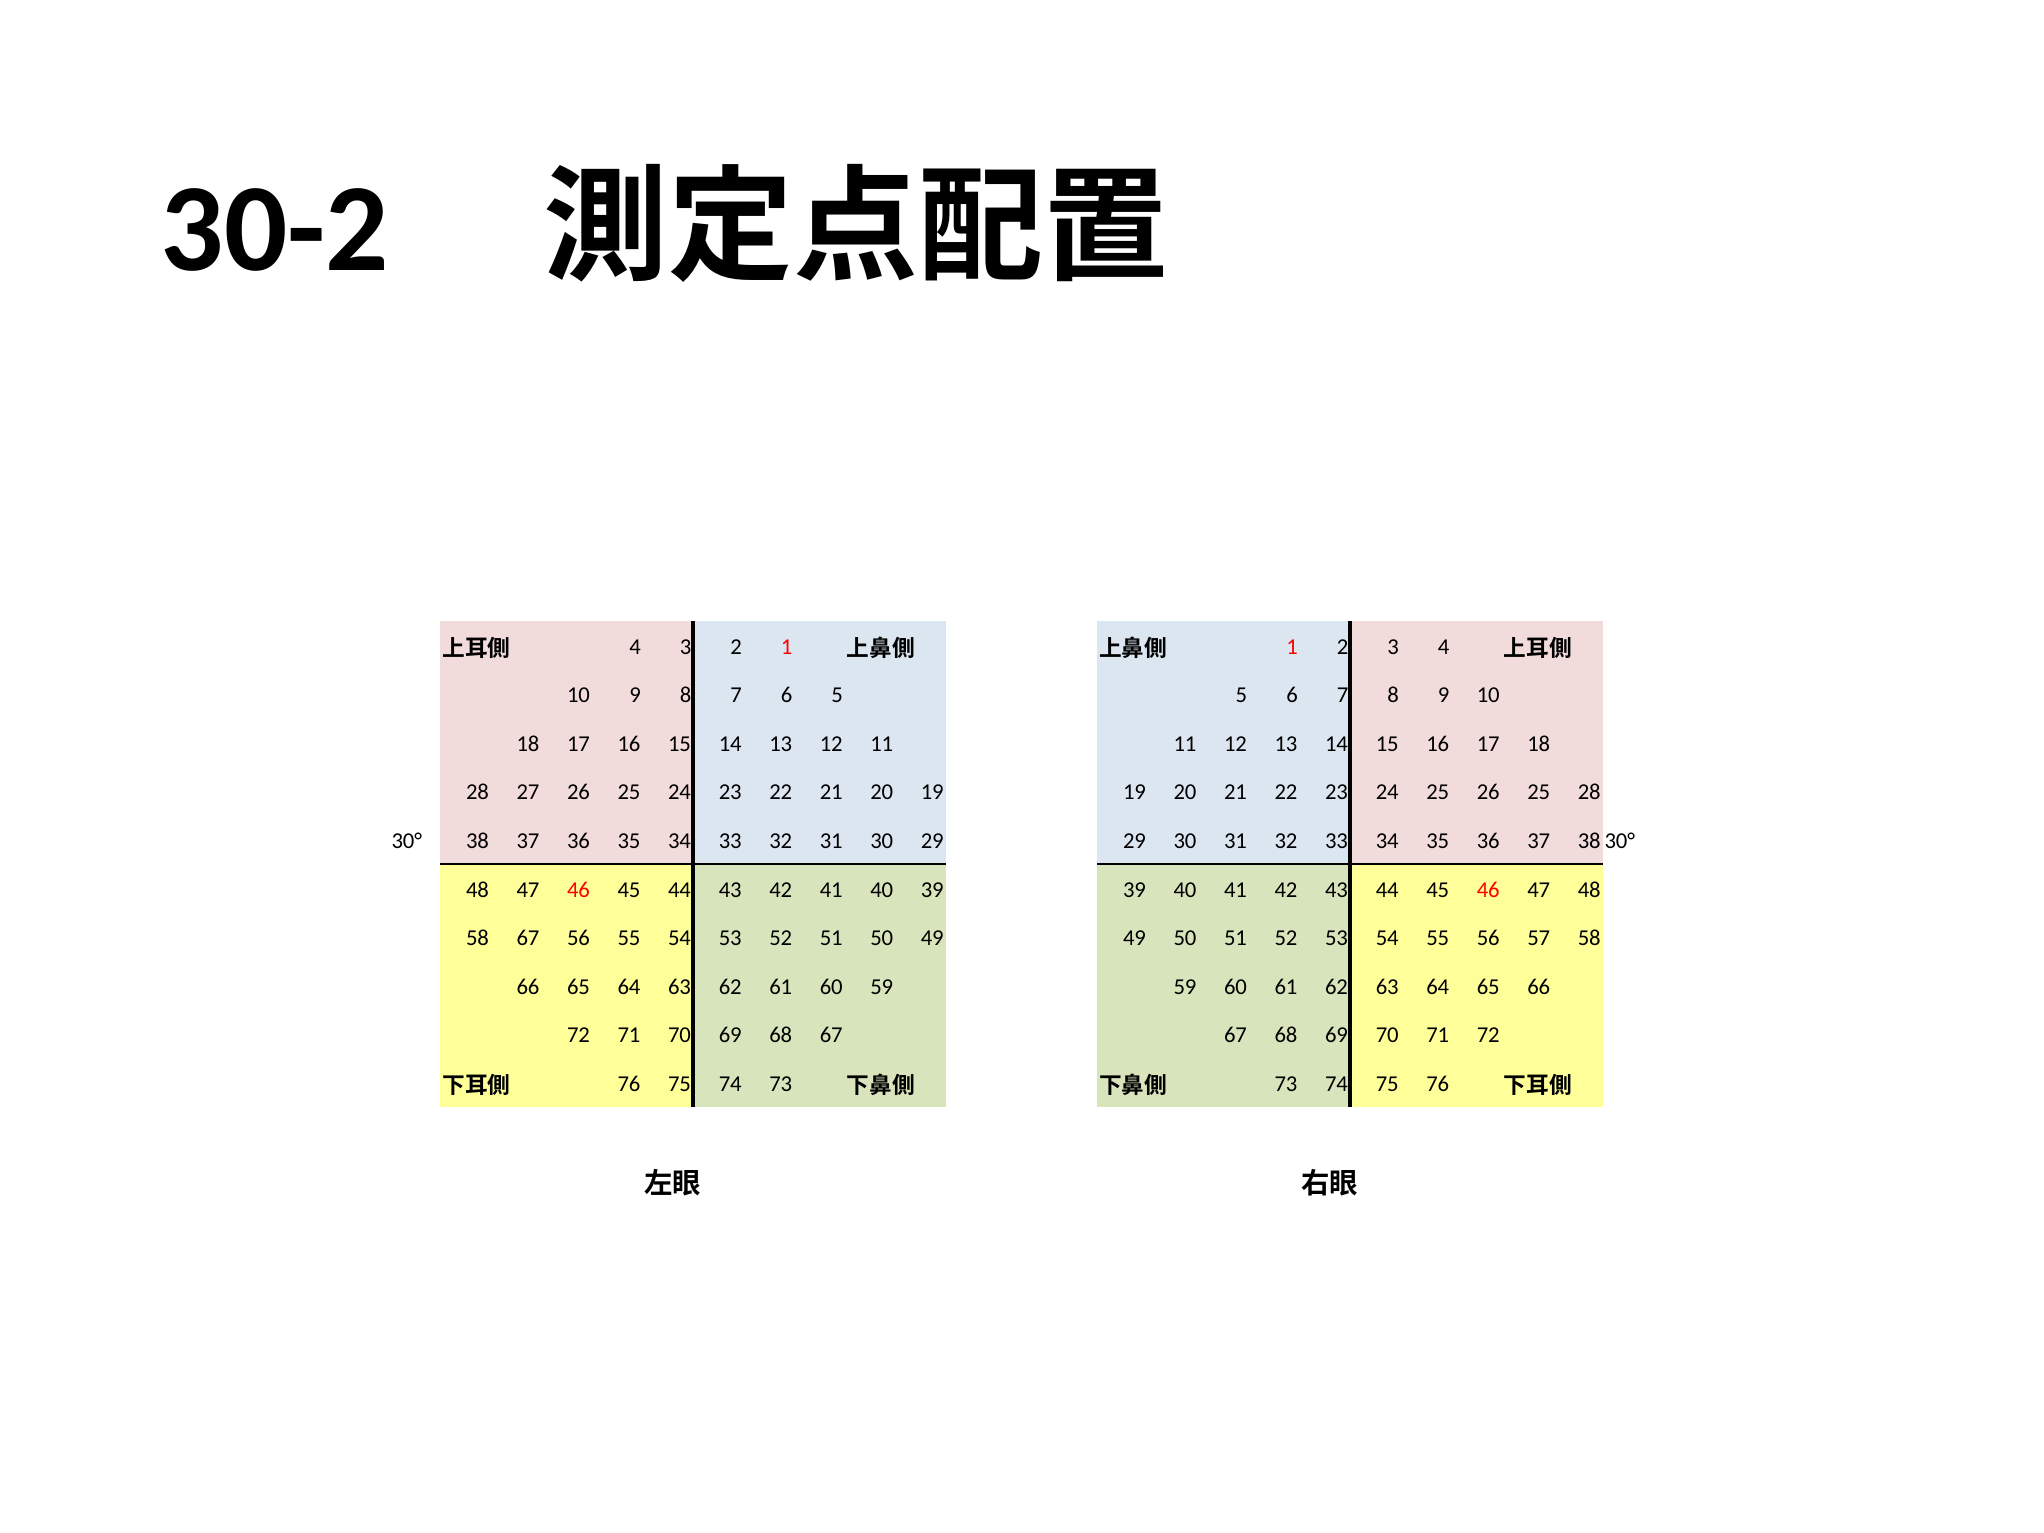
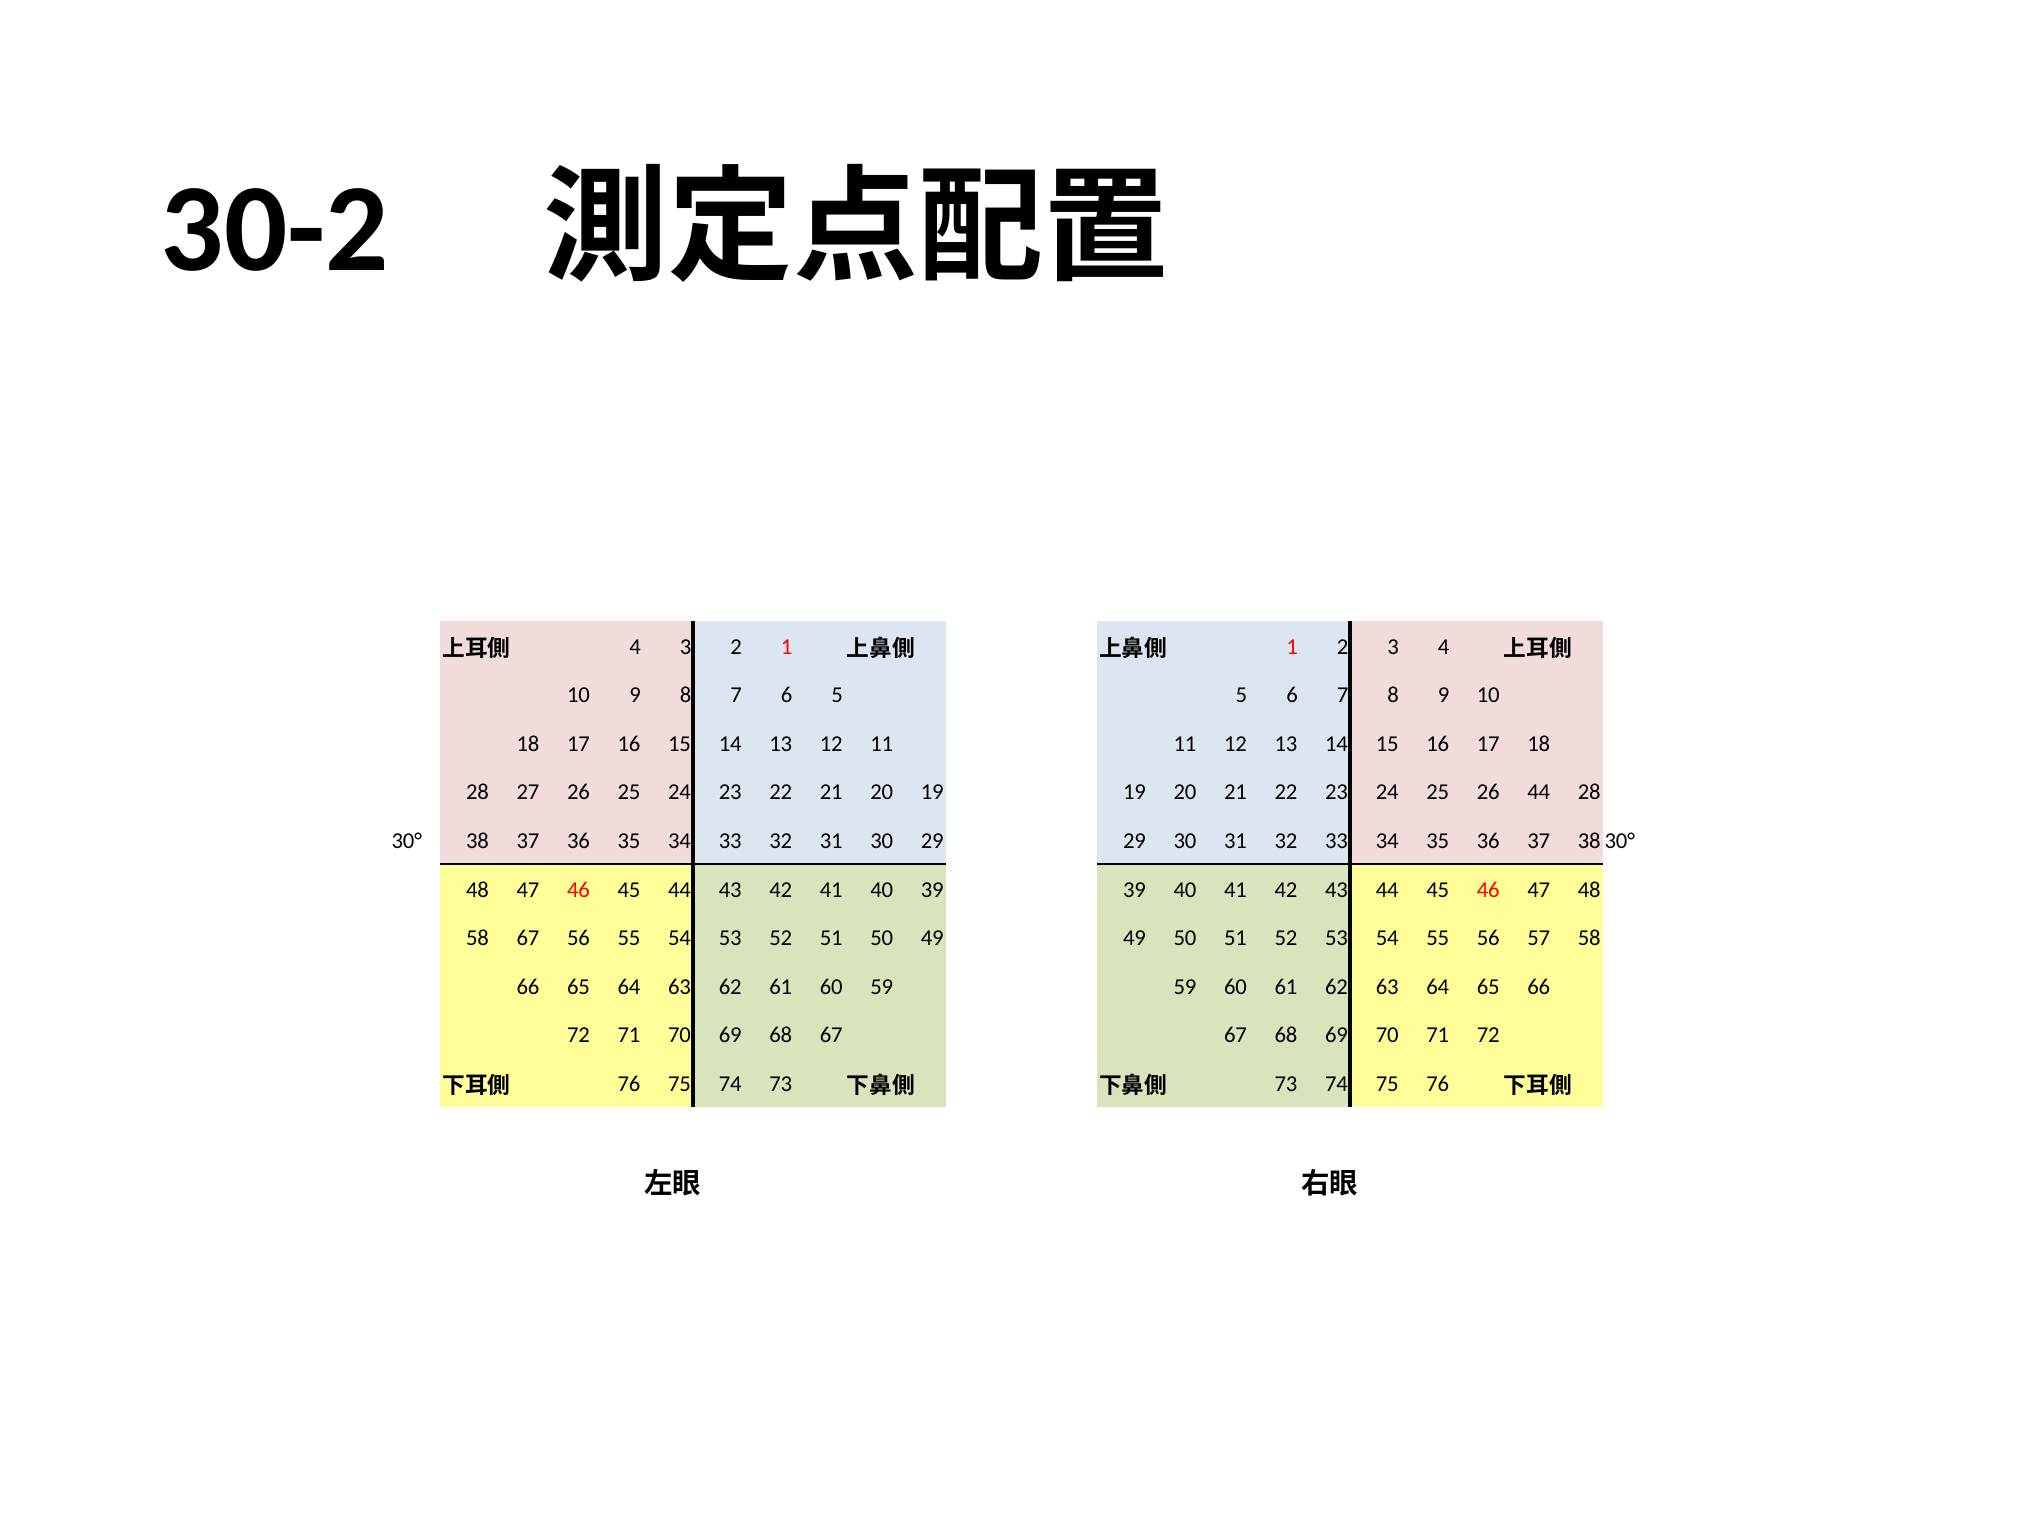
25 26 25: 25 -> 44
